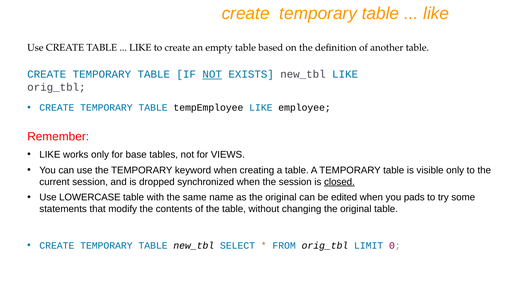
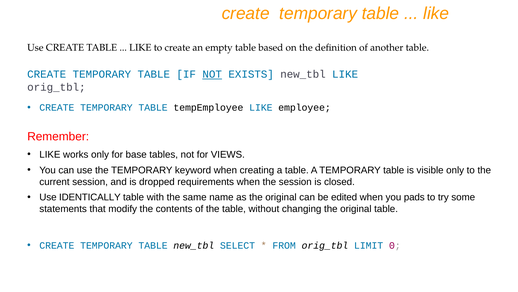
synchronized: synchronized -> requirements
closed underline: present -> none
LOWERCASE: LOWERCASE -> IDENTICALLY
